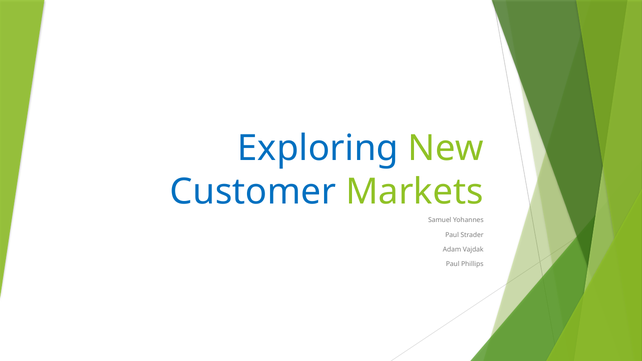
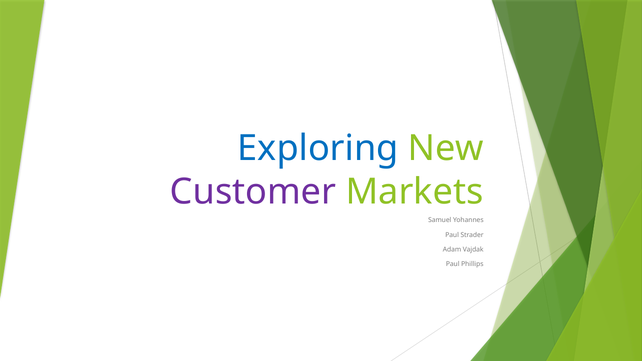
Customer colour: blue -> purple
